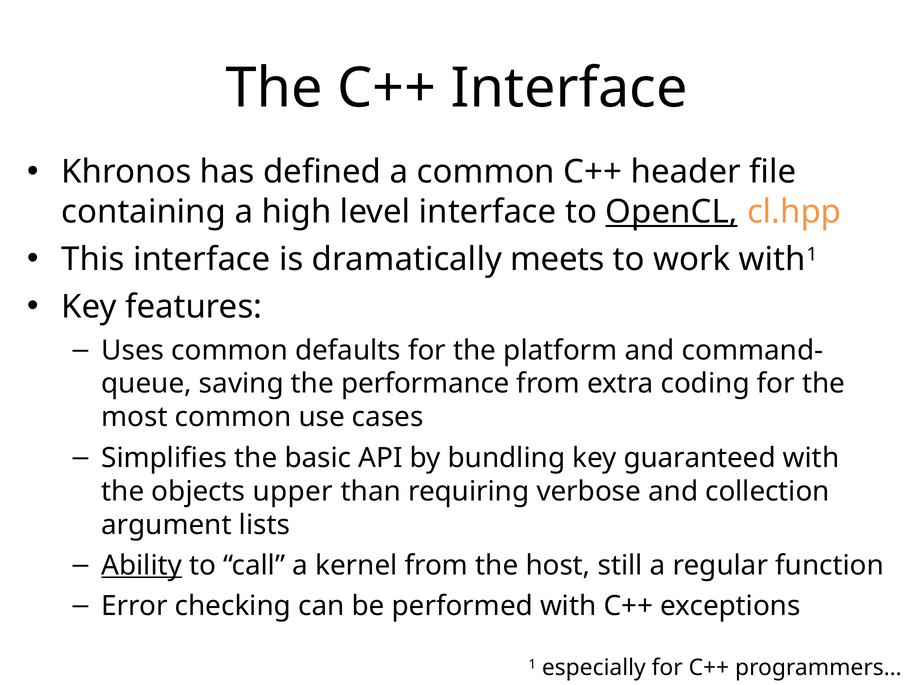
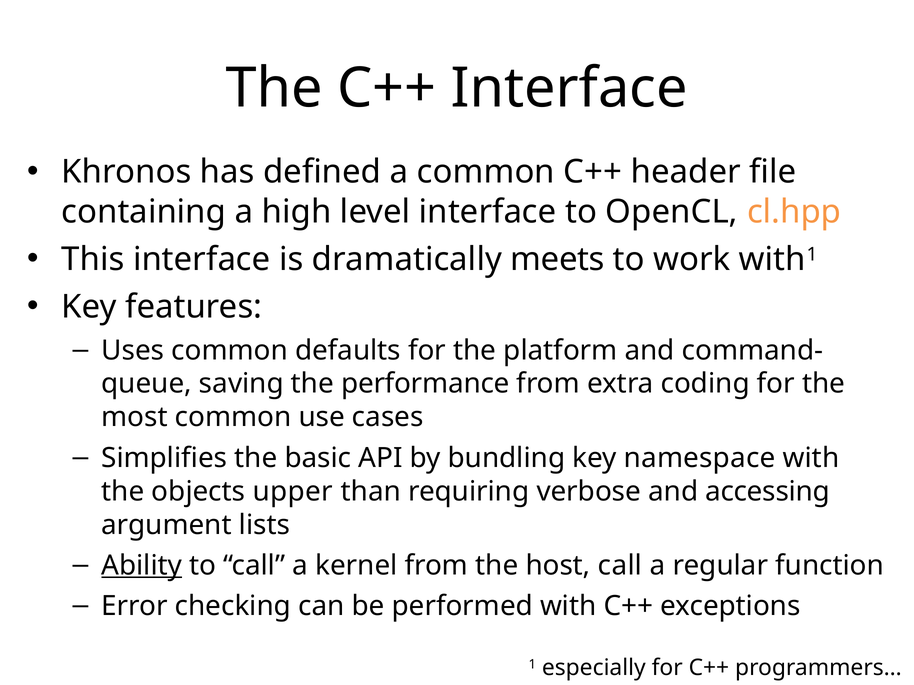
OpenCL underline: present -> none
guaranteed: guaranteed -> namespace
collection: collection -> accessing
host still: still -> call
